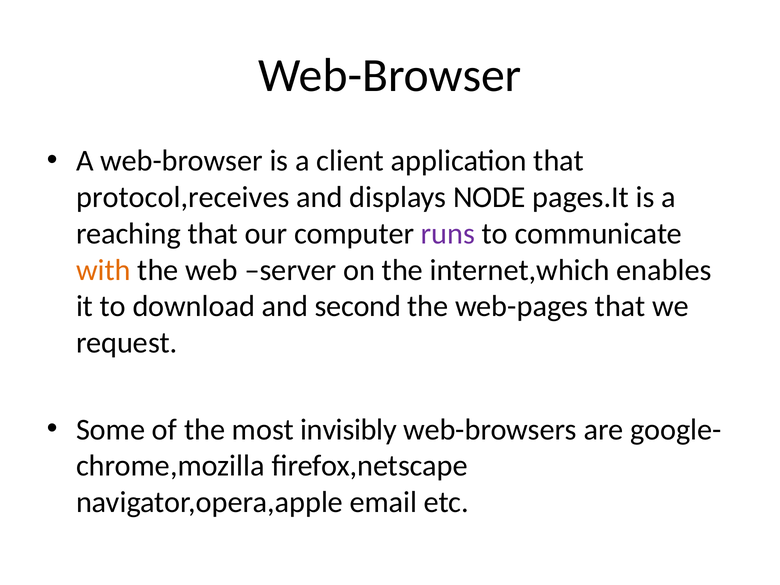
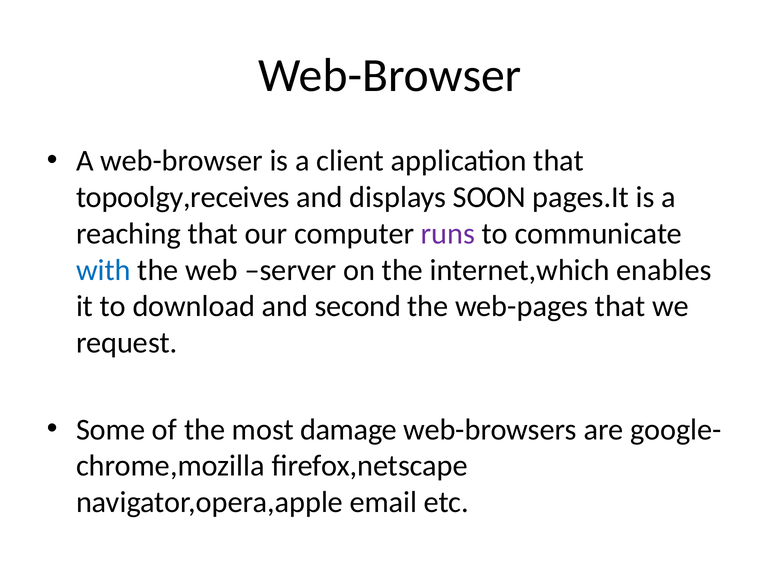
protocol,receives: protocol,receives -> topoolgy,receives
NODE: NODE -> SOON
with colour: orange -> blue
invisibly: invisibly -> damage
